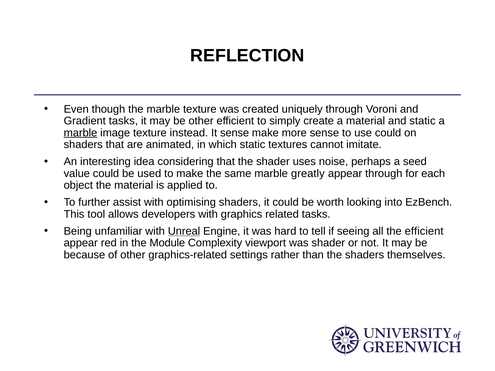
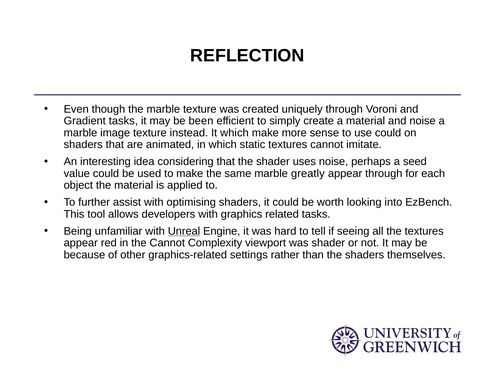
be other: other -> been
and static: static -> noise
marble at (80, 133) underline: present -> none
It sense: sense -> which
the efficient: efficient -> textures
the Module: Module -> Cannot
